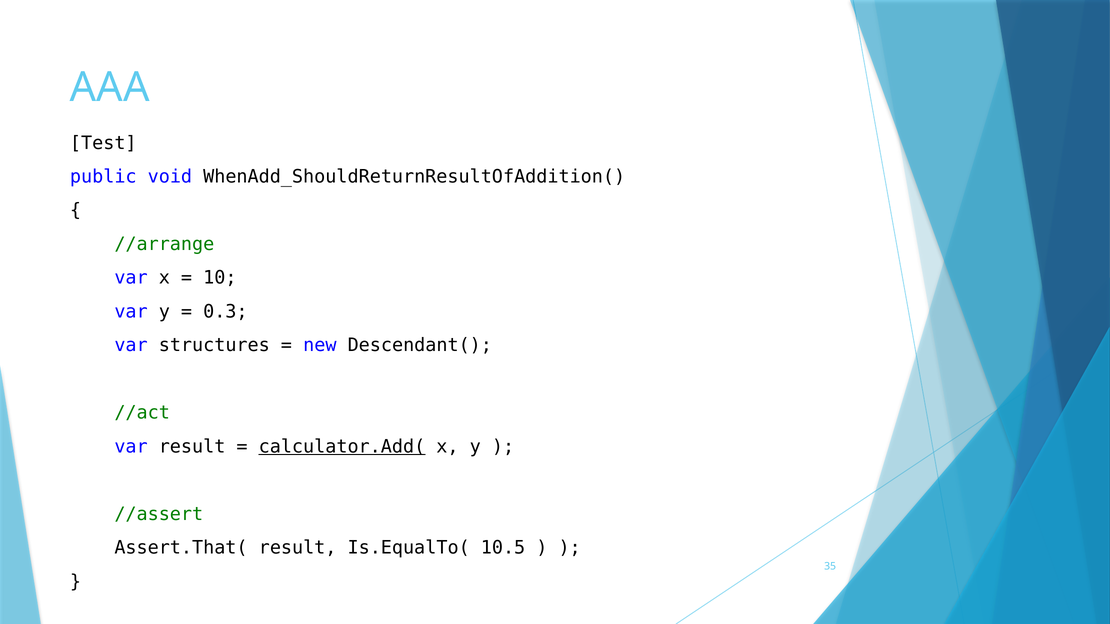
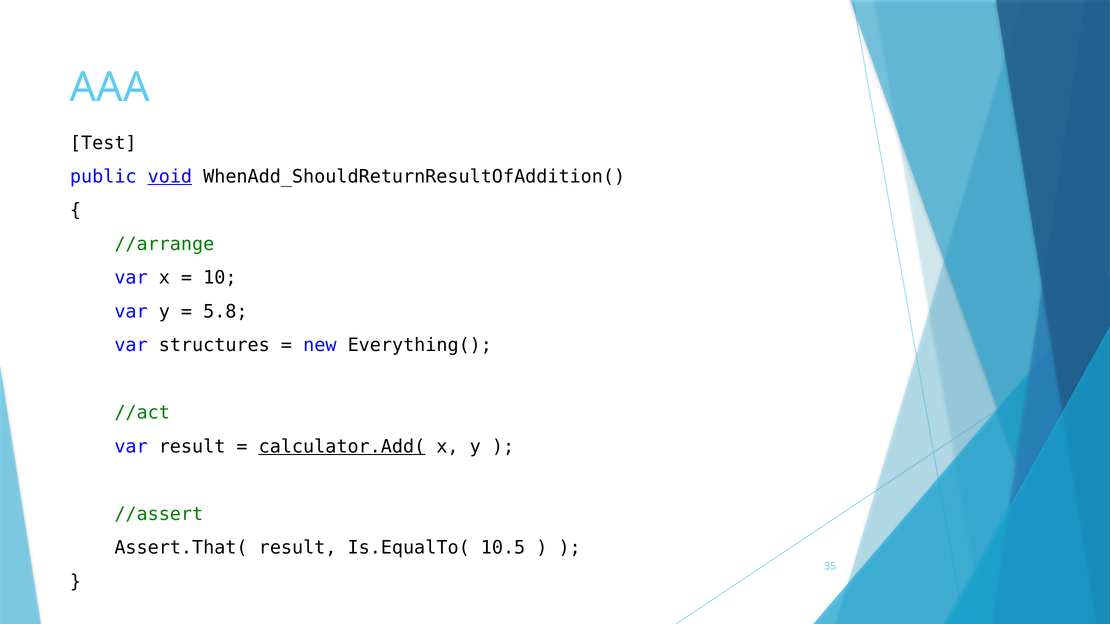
void underline: none -> present
0.3: 0.3 -> 5.8
Descendant(: Descendant( -> Everything(
